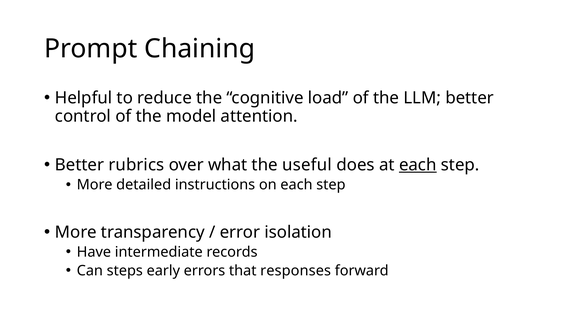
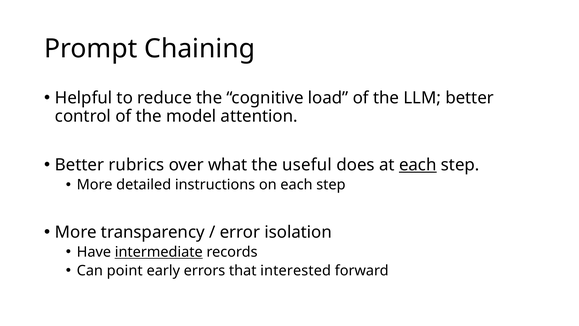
intermediate underline: none -> present
steps: steps -> point
responses: responses -> interested
